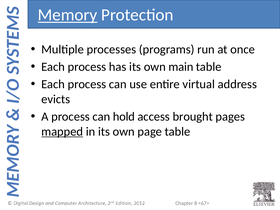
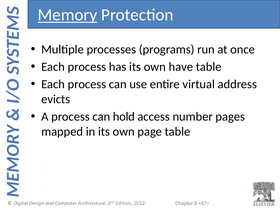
main: main -> have
brought: brought -> number
mapped underline: present -> none
